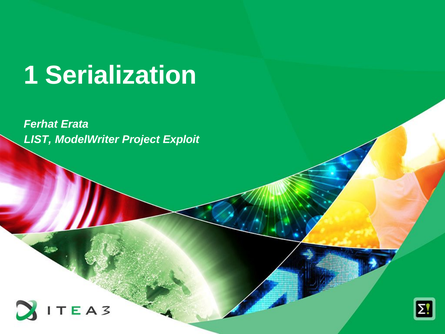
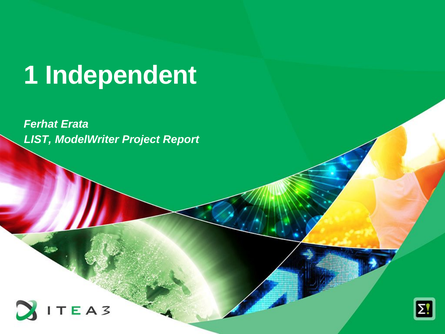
Serialization: Serialization -> Independent
Exploit: Exploit -> Report
